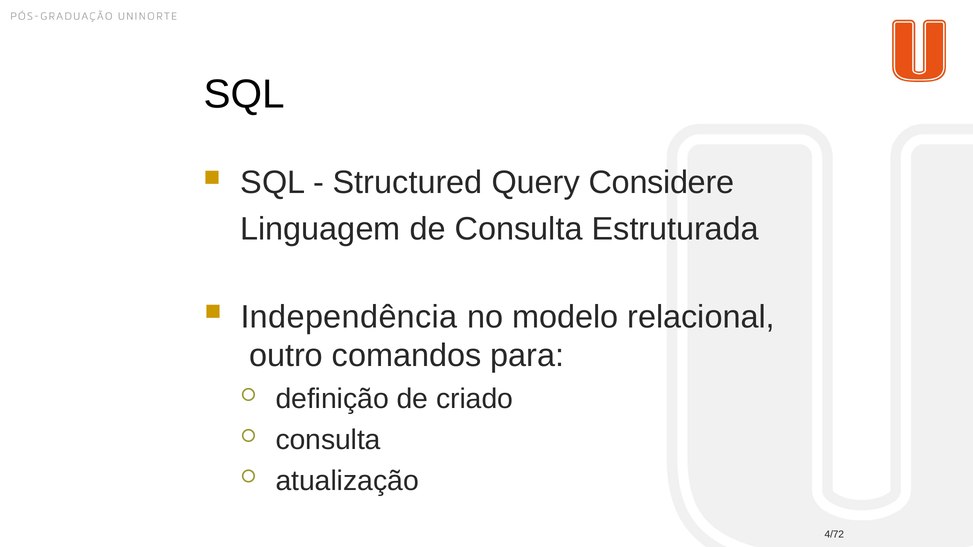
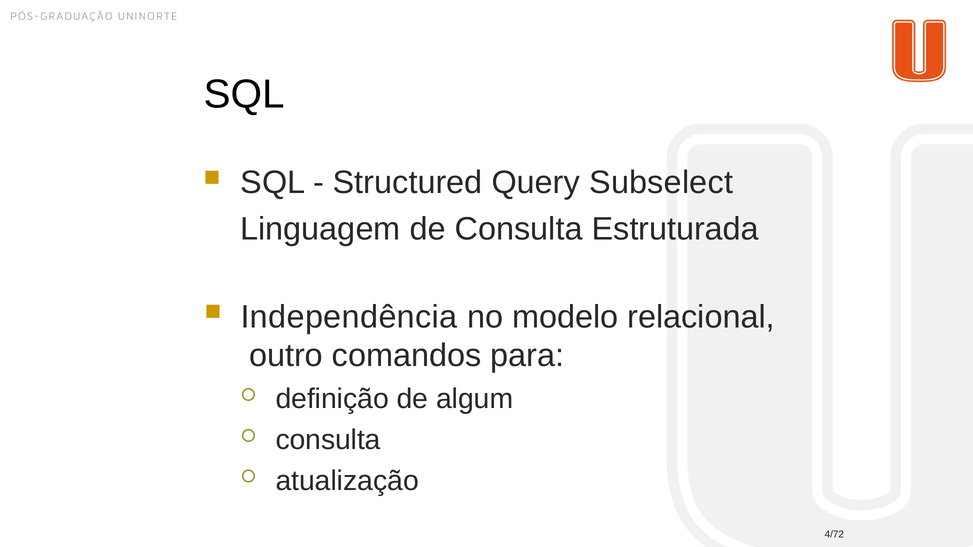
Considere: Considere -> Subselect
criado: criado -> algum
